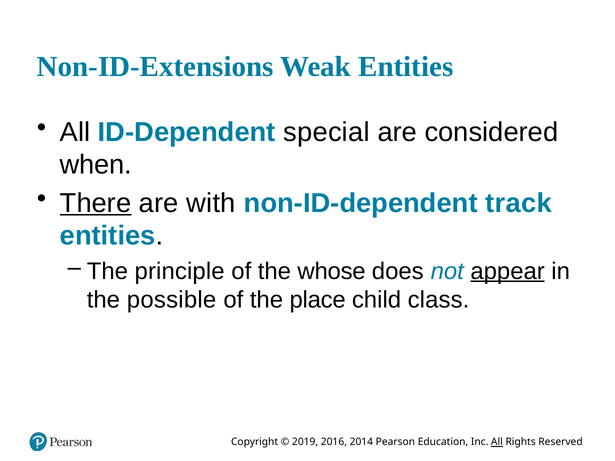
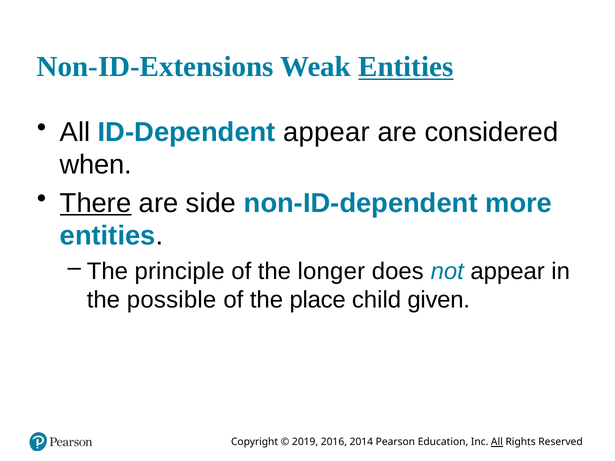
Entities at (406, 67) underline: none -> present
ID-Dependent special: special -> appear
with: with -> side
track: track -> more
whose: whose -> longer
appear at (508, 271) underline: present -> none
class: class -> given
